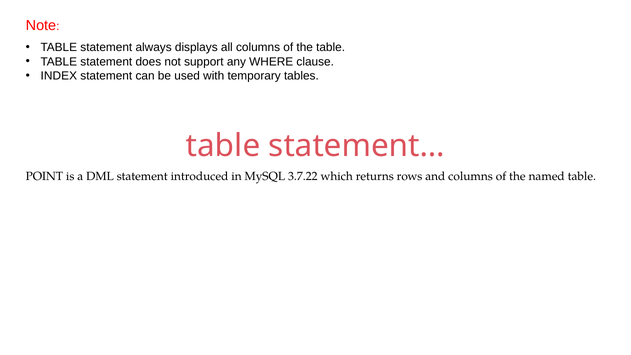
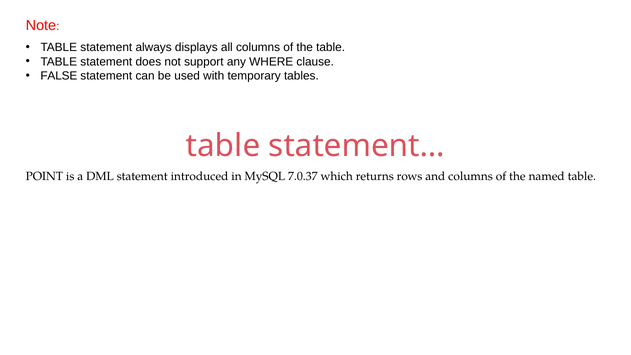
INDEX: INDEX -> FALSE
3.7.22: 3.7.22 -> 7.0.37
